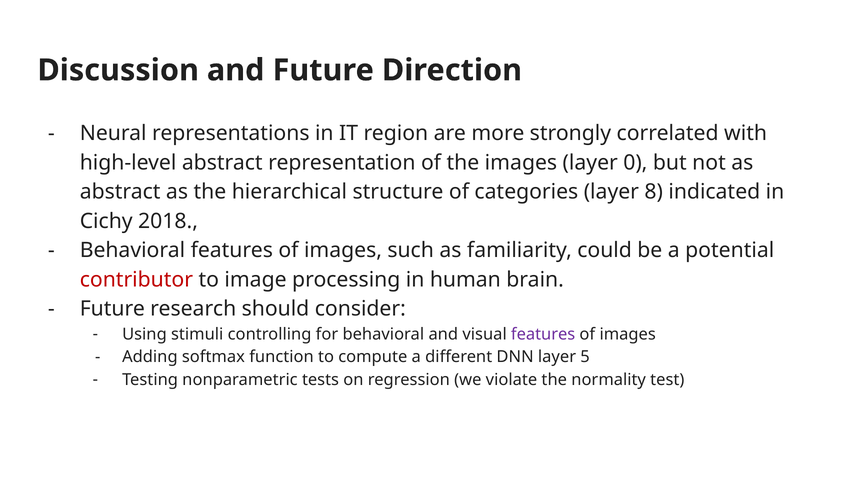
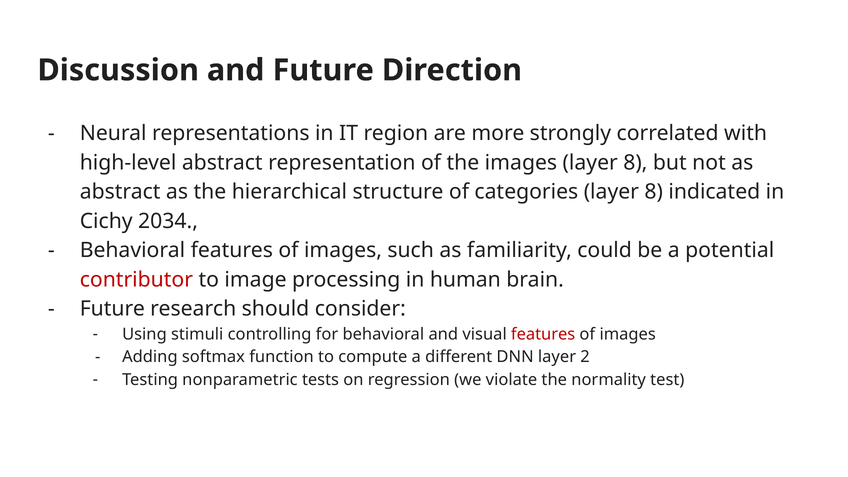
images layer 0: 0 -> 8
2018: 2018 -> 2034
features at (543, 334) colour: purple -> red
5: 5 -> 2
